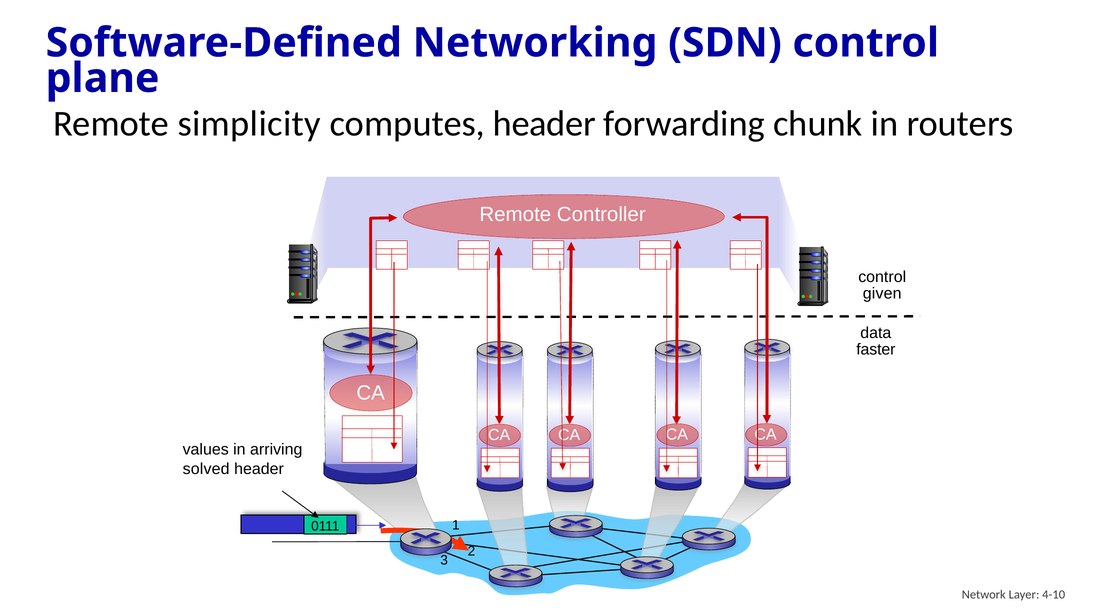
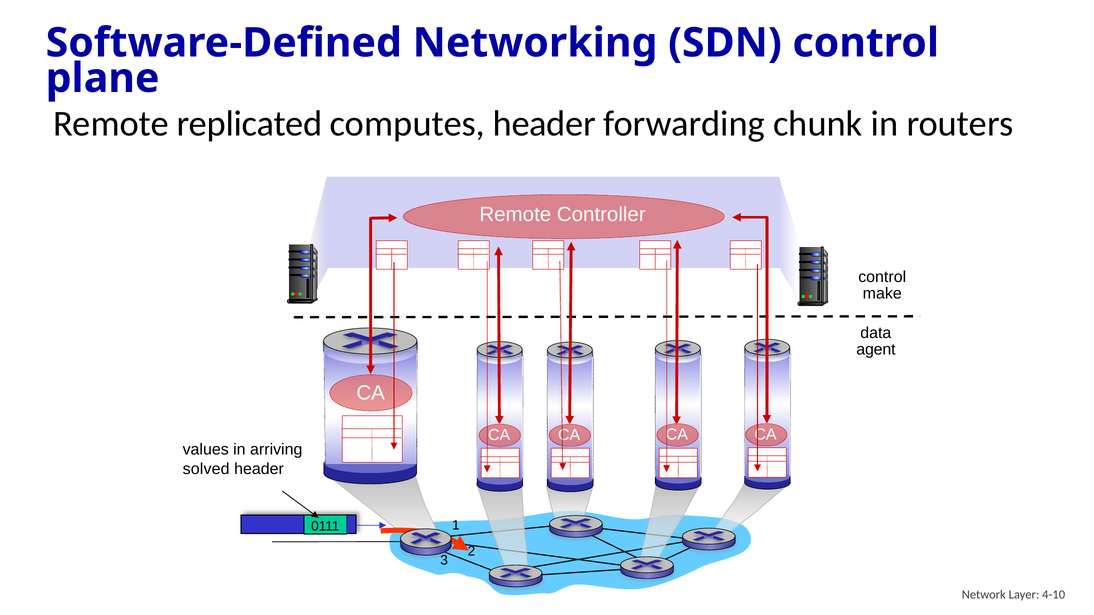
simplicity: simplicity -> replicated
given: given -> make
faster: faster -> agent
